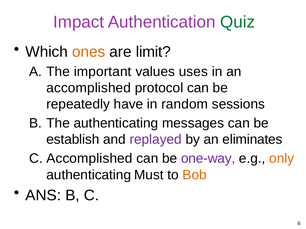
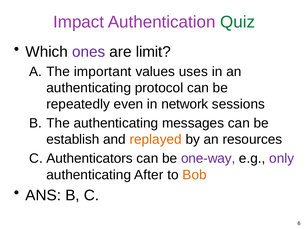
ones colour: orange -> purple
accomplished at (89, 88): accomplished -> authenticating
have: have -> even
random: random -> network
replayed colour: purple -> orange
eliminates: eliminates -> resources
C Accomplished: Accomplished -> Authenticators
only colour: orange -> purple
Must: Must -> After
